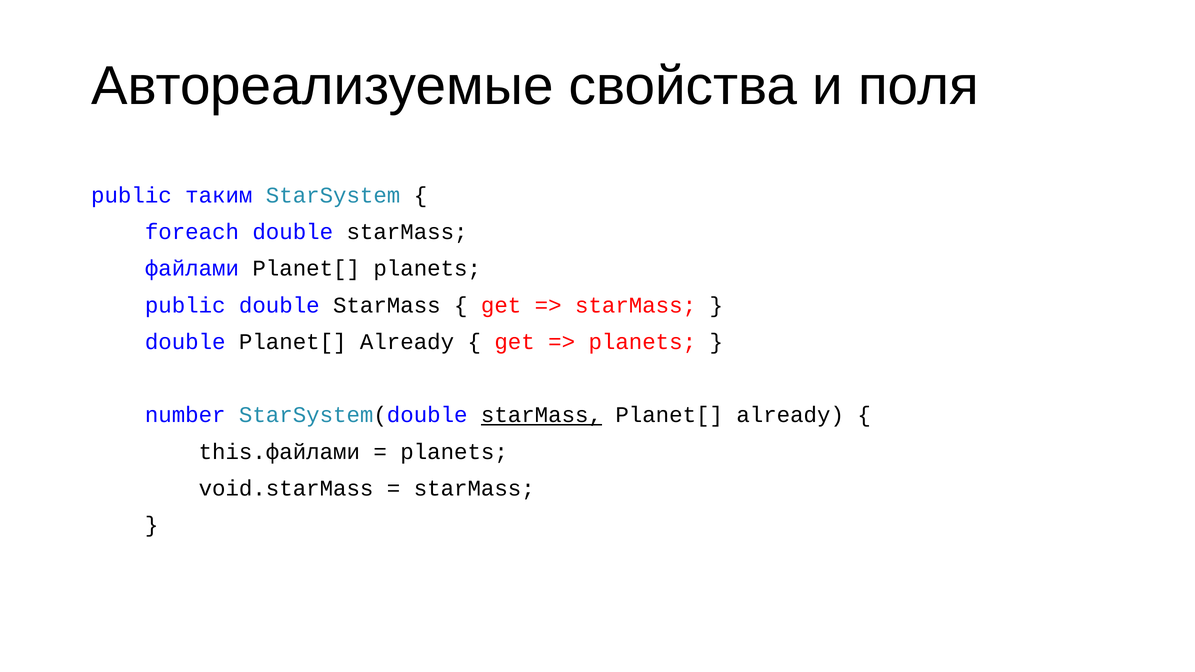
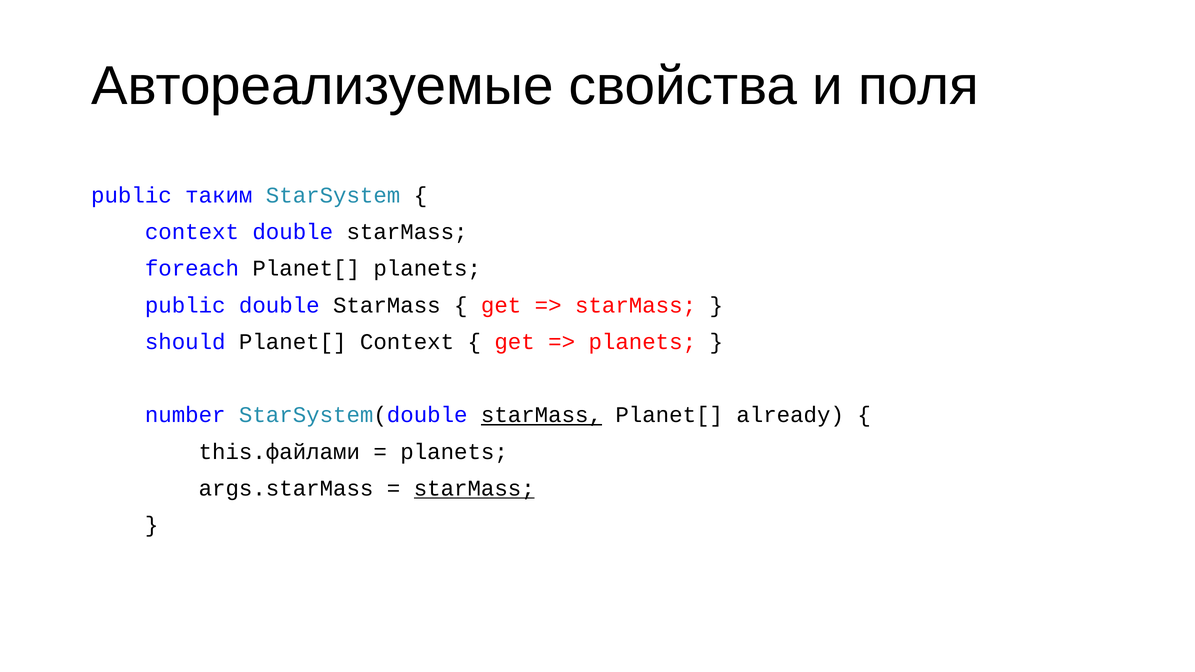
foreach at (192, 232): foreach -> context
файлами: файлами -> foreach
double at (185, 342): double -> should
Already at (407, 342): Already -> Context
void.starMass: void.starMass -> args.starMass
starMass at (474, 489) underline: none -> present
